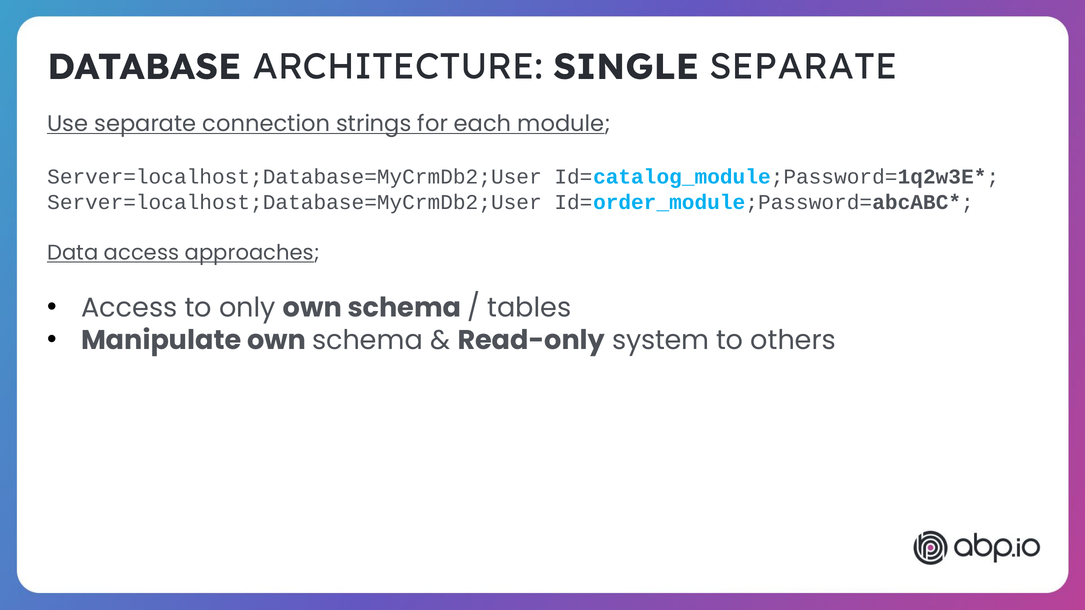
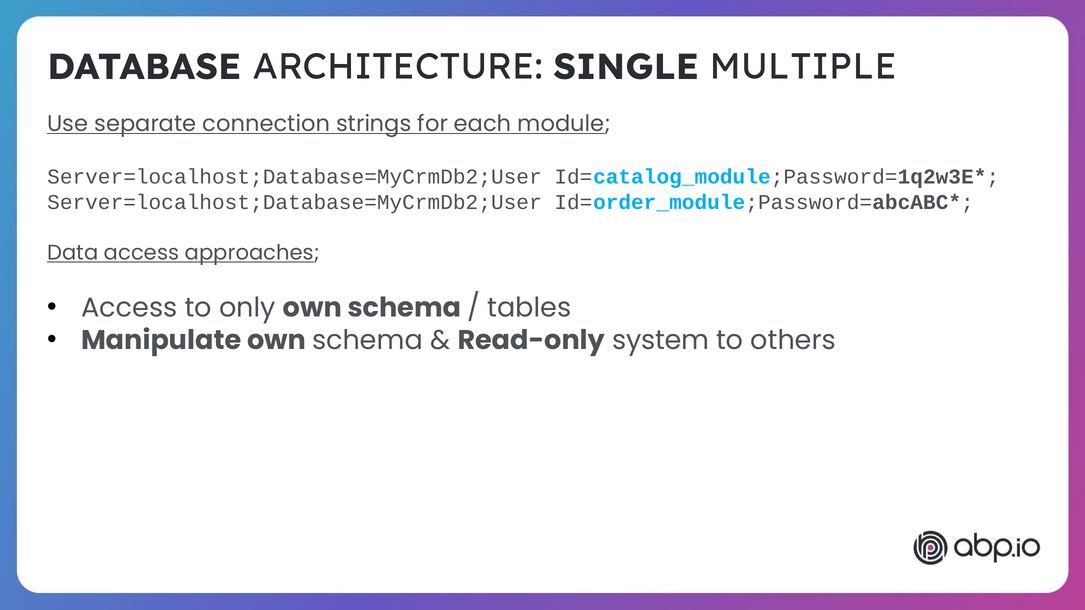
SINGLE SEPARATE: SEPARATE -> MULTIPLE
